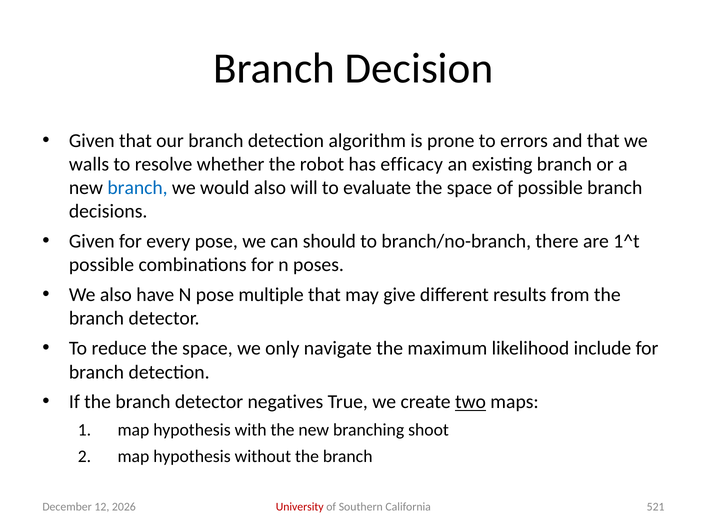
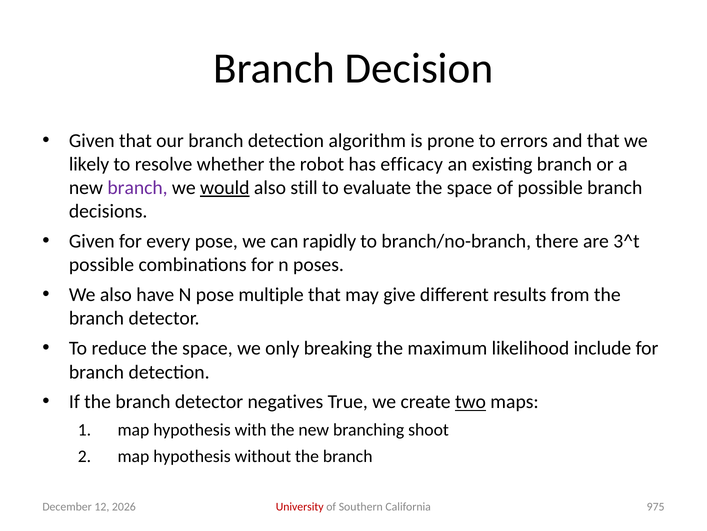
walls: walls -> likely
branch at (138, 188) colour: blue -> purple
would underline: none -> present
will: will -> still
should: should -> rapidly
1^t: 1^t -> 3^t
navigate: navigate -> breaking
521: 521 -> 975
